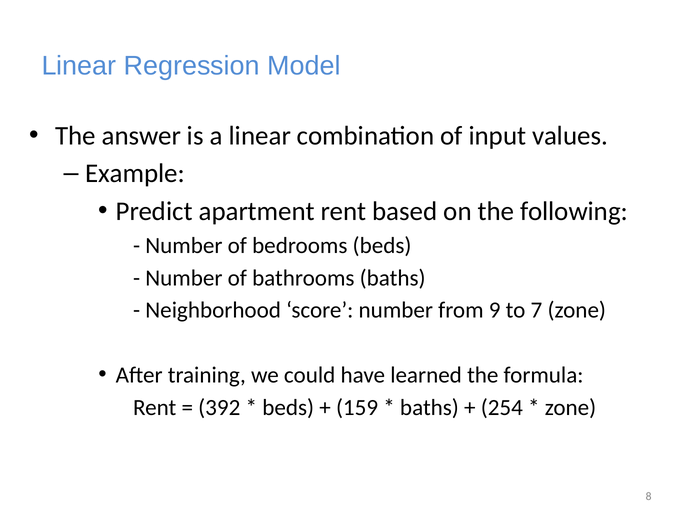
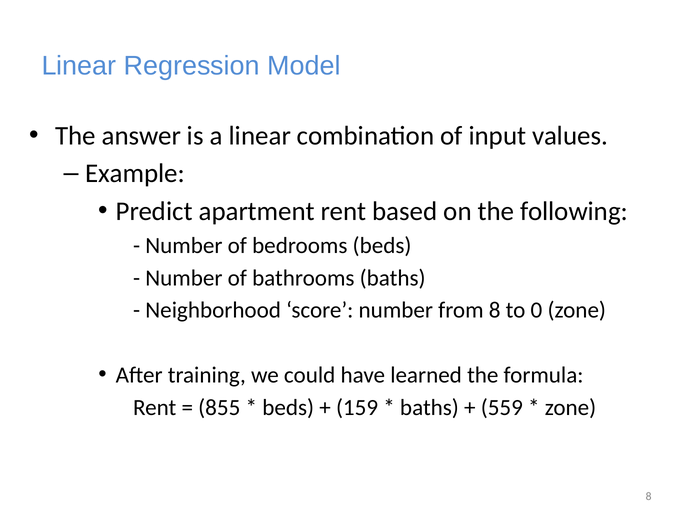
from 9: 9 -> 8
7: 7 -> 0
392: 392 -> 855
254: 254 -> 559
